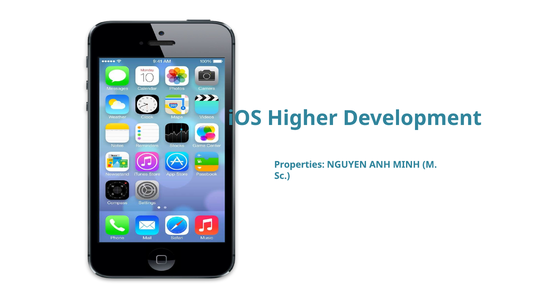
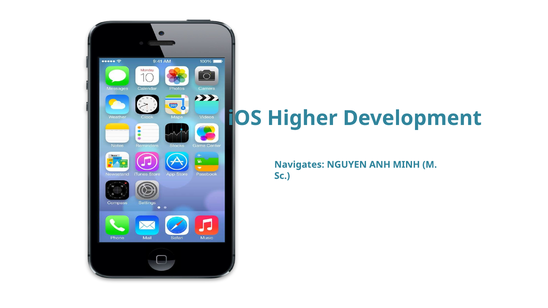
Properties: Properties -> Navigates
